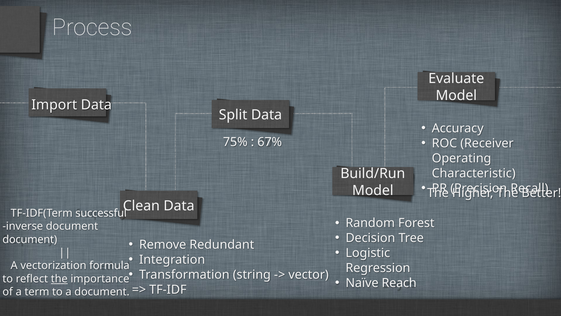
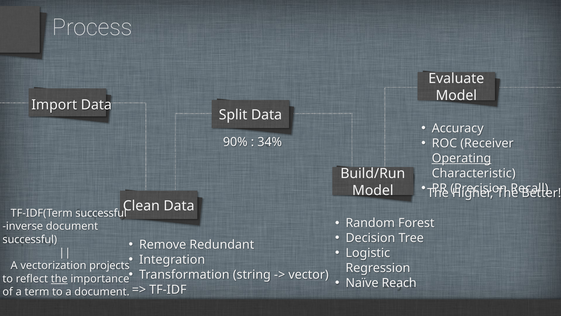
75%: 75% -> 90%
67%: 67% -> 34%
Operating underline: none -> present
document at (30, 239): document -> successful
formula: formula -> projects
